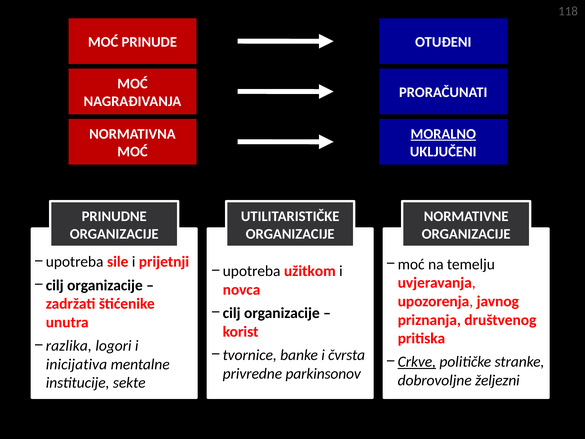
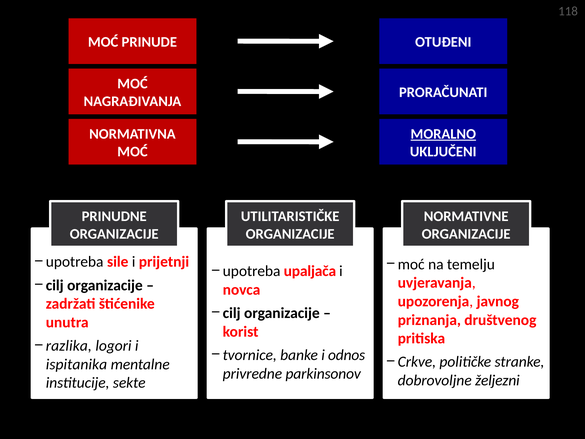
užitkom: užitkom -> upaljača
čvrsta: čvrsta -> odnos
Crkve underline: present -> none
inicijativa: inicijativa -> ispitanika
